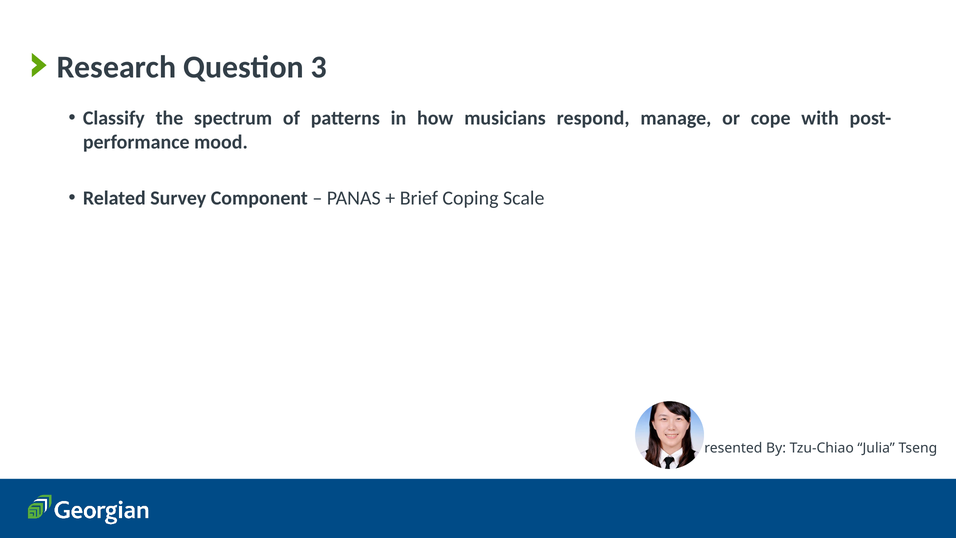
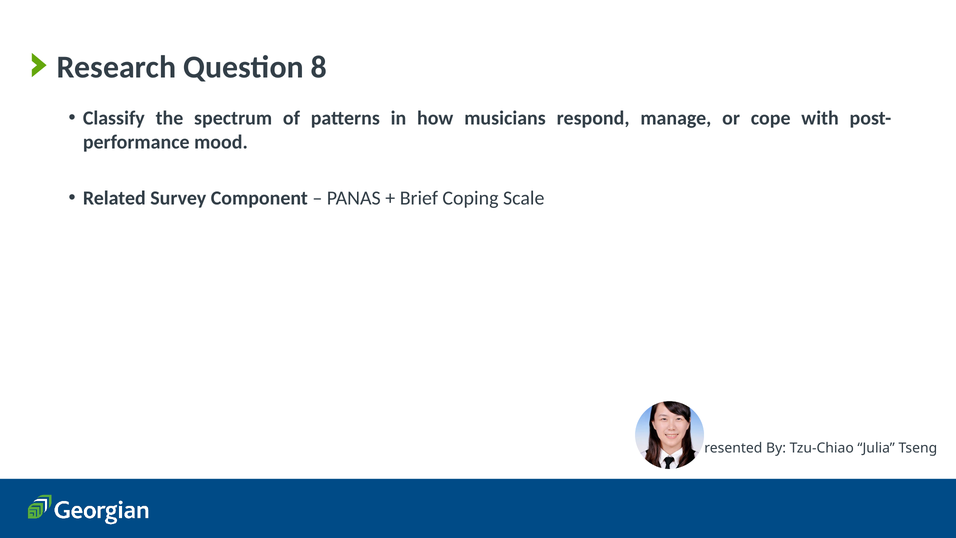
3: 3 -> 8
